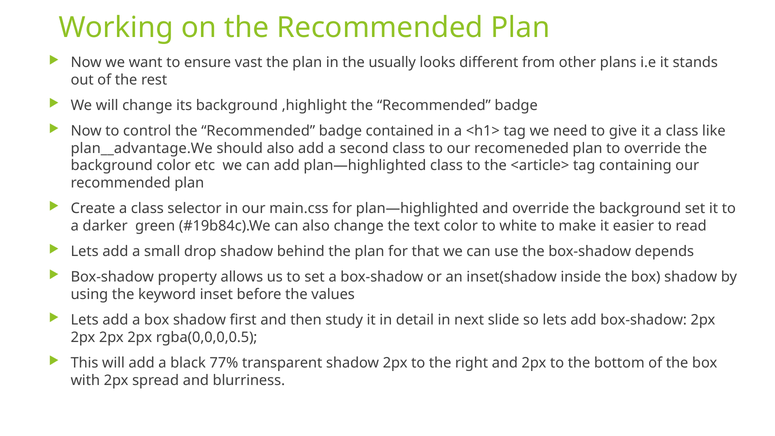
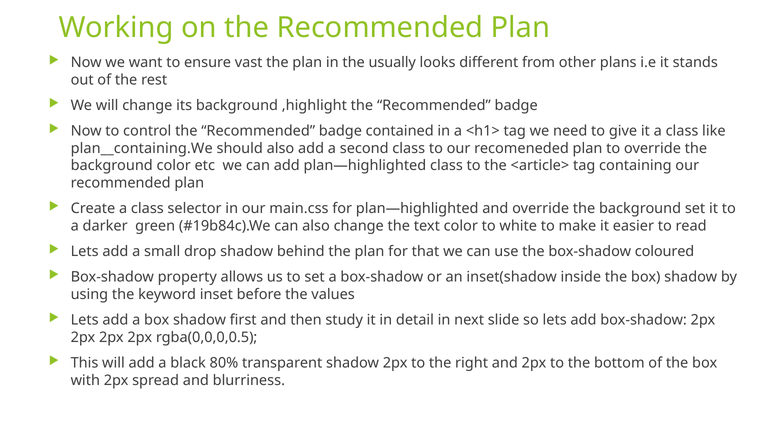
plan__advantage.We: plan__advantage.We -> plan__containing.We
depends: depends -> coloured
77%: 77% -> 80%
